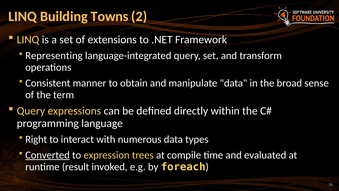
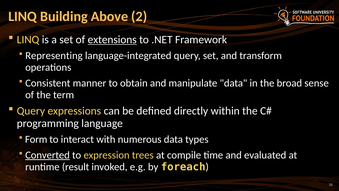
Towns: Towns -> Above
extensions underline: none -> present
Right: Right -> Form
